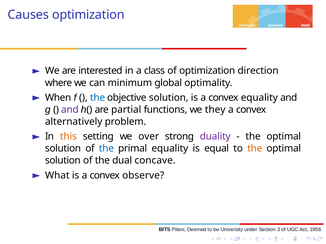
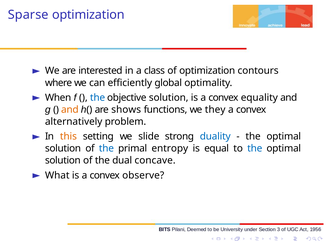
Causes: Causes -> Sparse
direction: direction -> contours
minimum: minimum -> efficiently
and at (70, 110) colour: purple -> orange
partial: partial -> shows
over: over -> slide
duality colour: purple -> blue
primal equality: equality -> entropy
the at (255, 149) colour: orange -> blue
